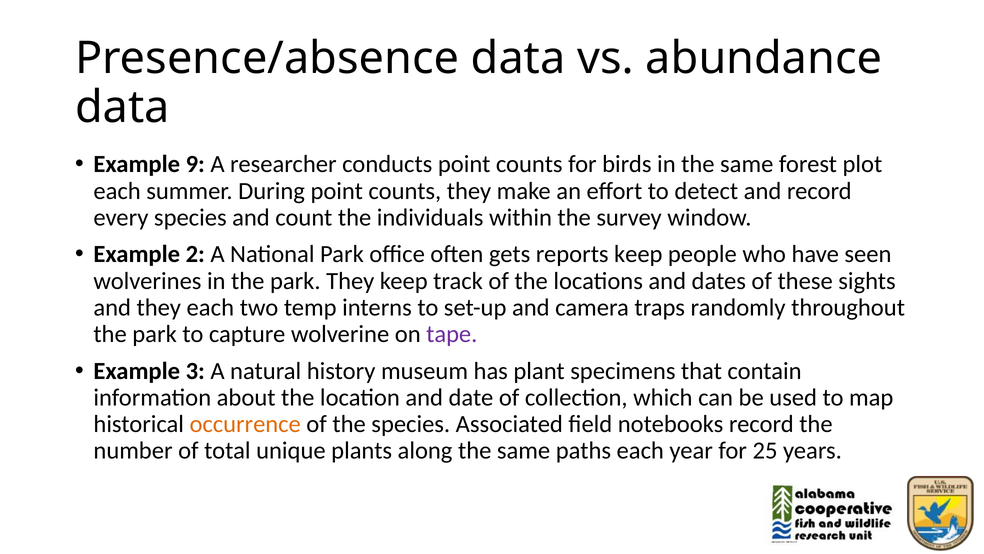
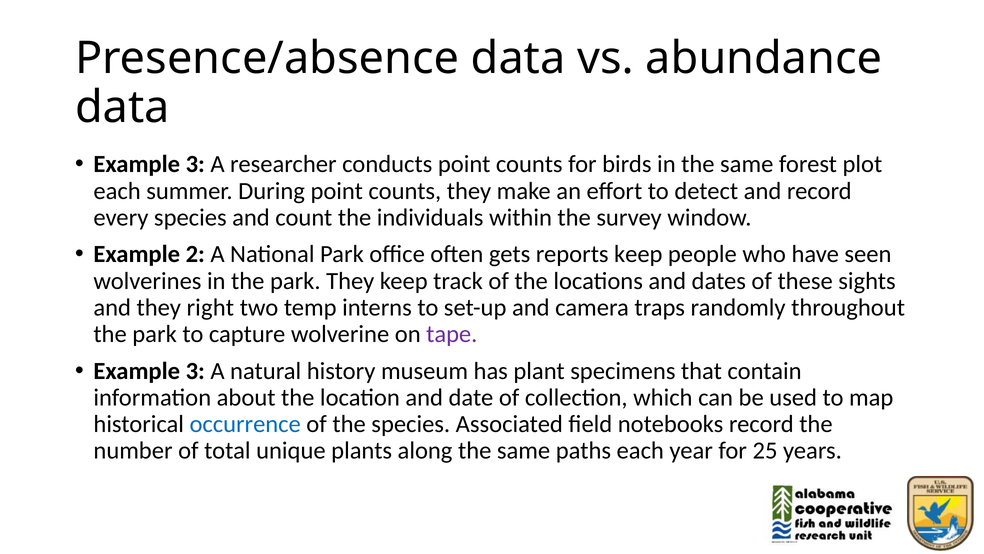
9 at (195, 164): 9 -> 3
they each: each -> right
occurrence colour: orange -> blue
